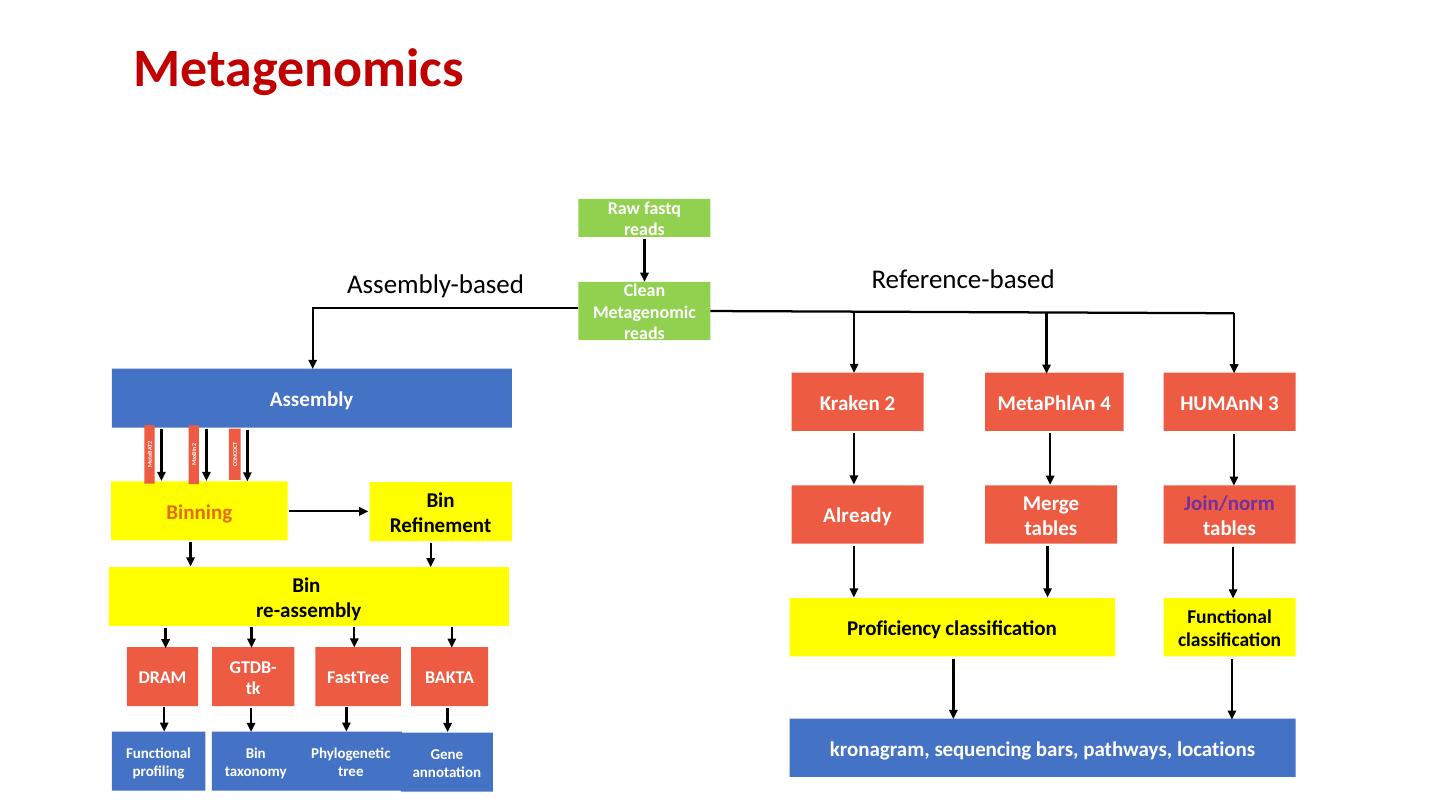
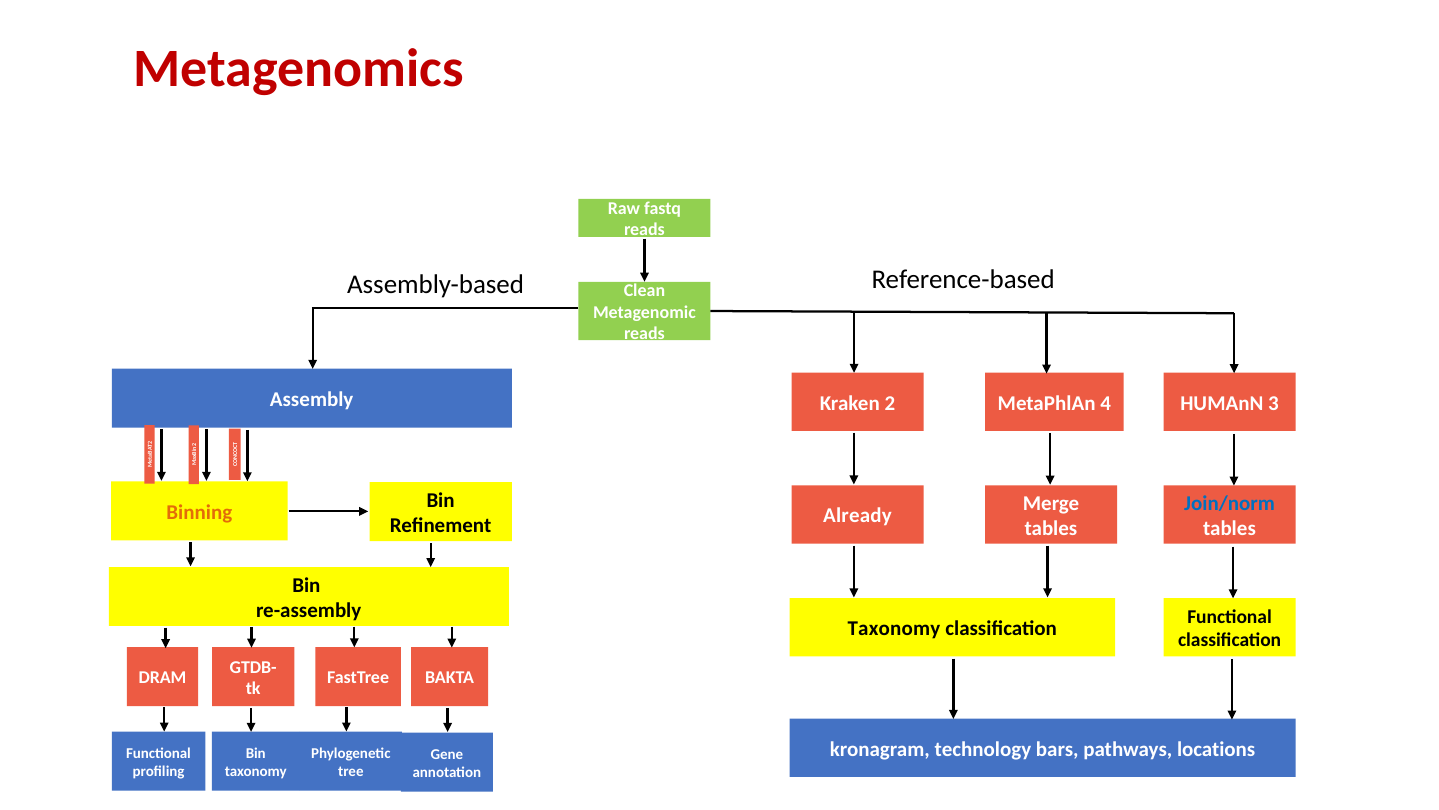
Join/norm colour: purple -> blue
Proficiency at (894, 628): Proficiency -> Taxonomy
sequencing: sequencing -> technology
